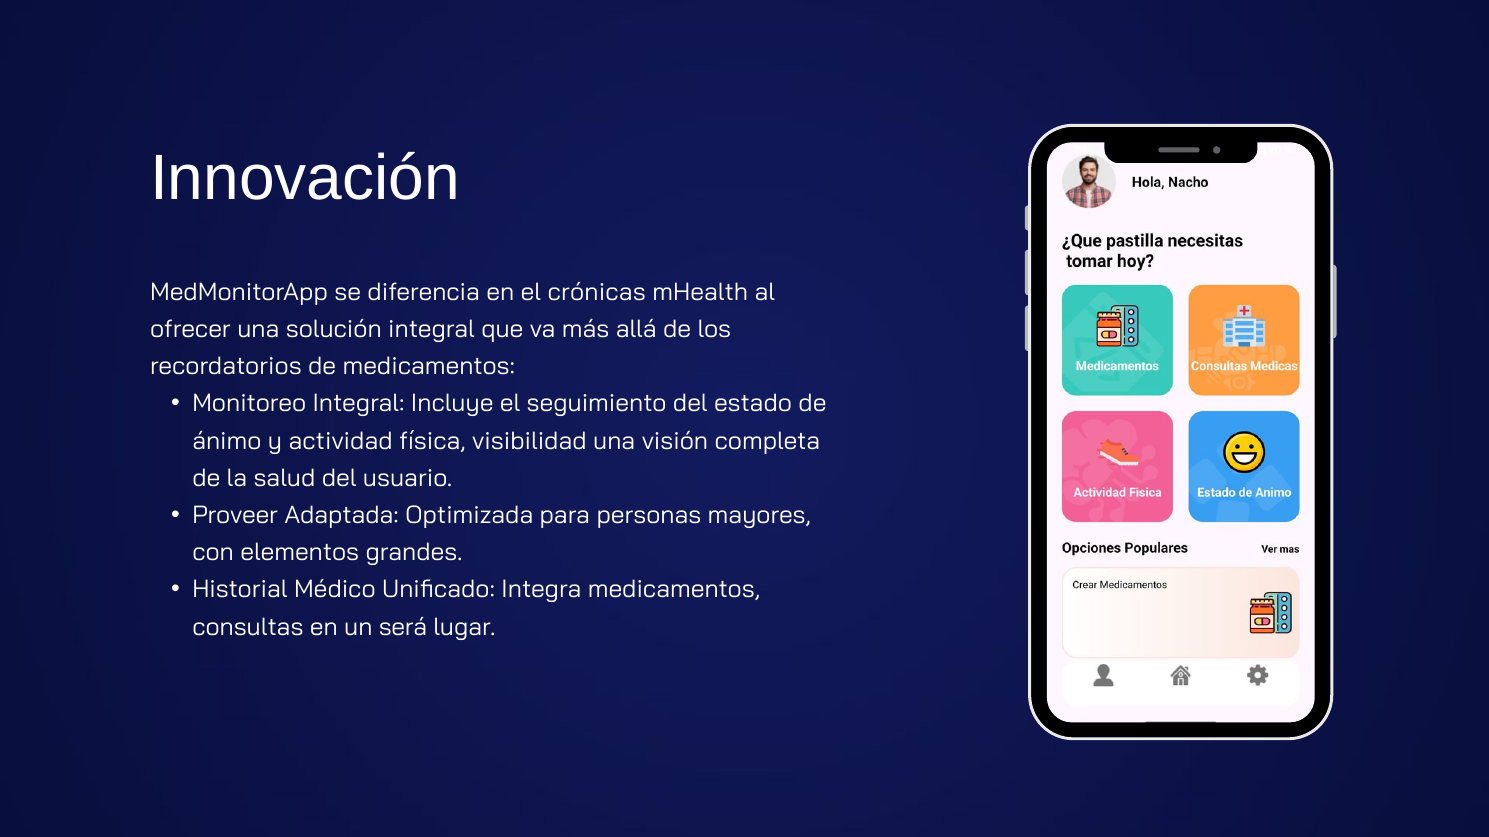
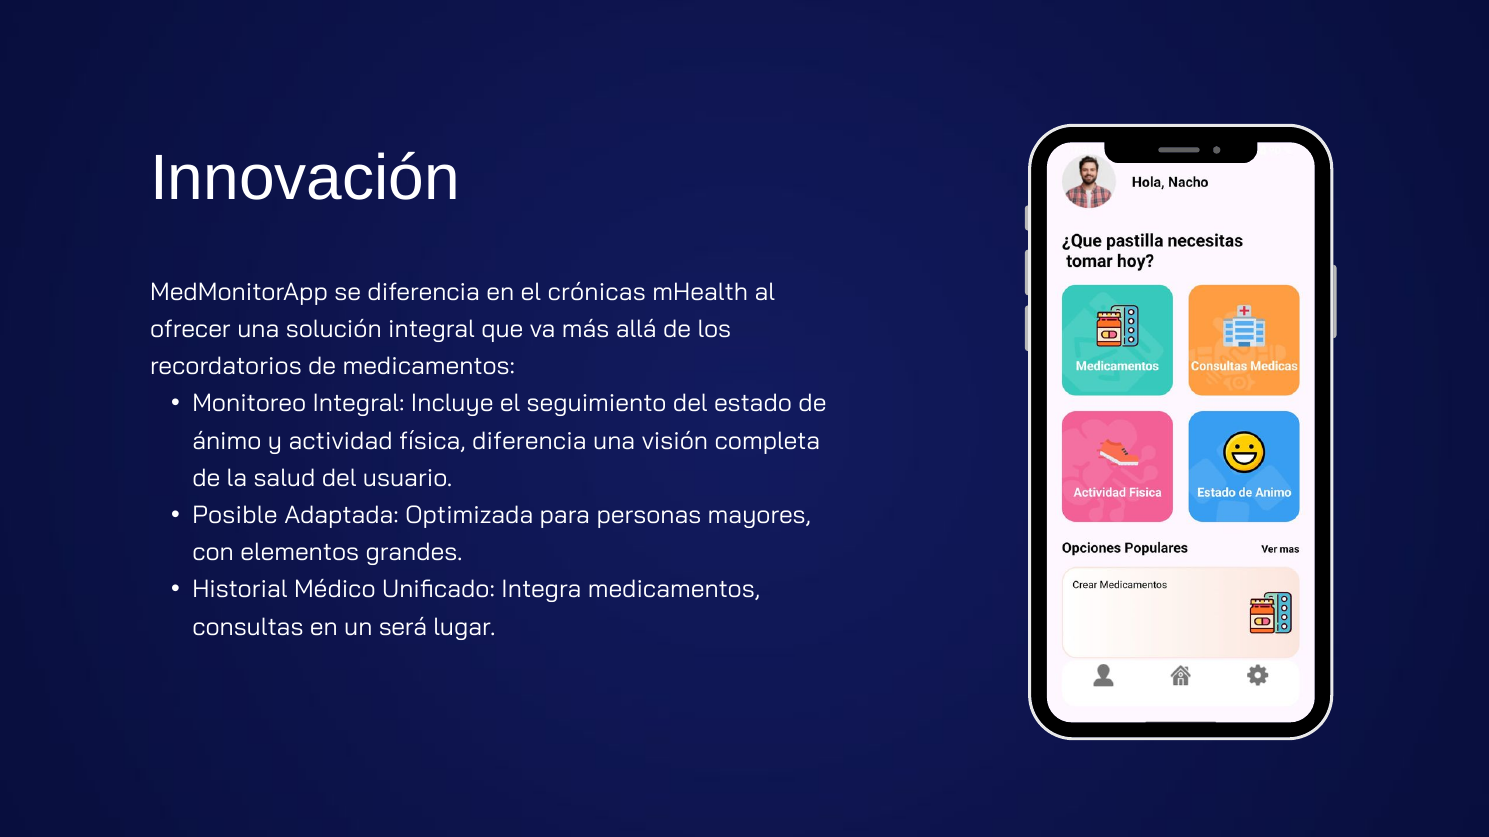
física visibilidad: visibilidad -> diferencia
Proveer: Proveer -> Posible
